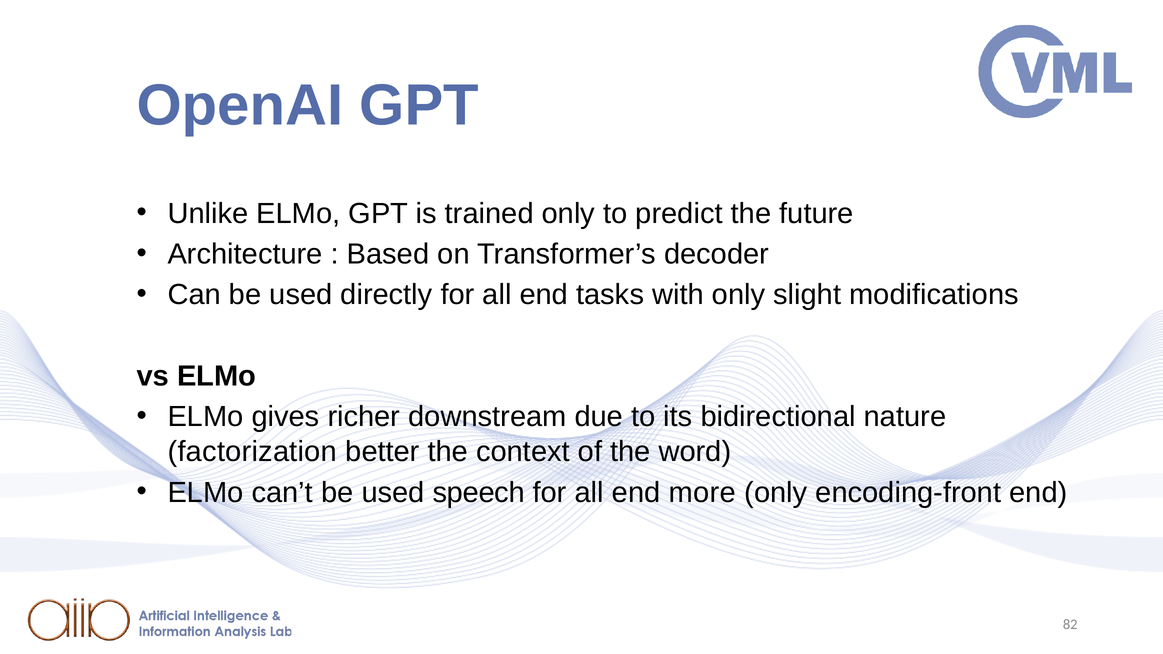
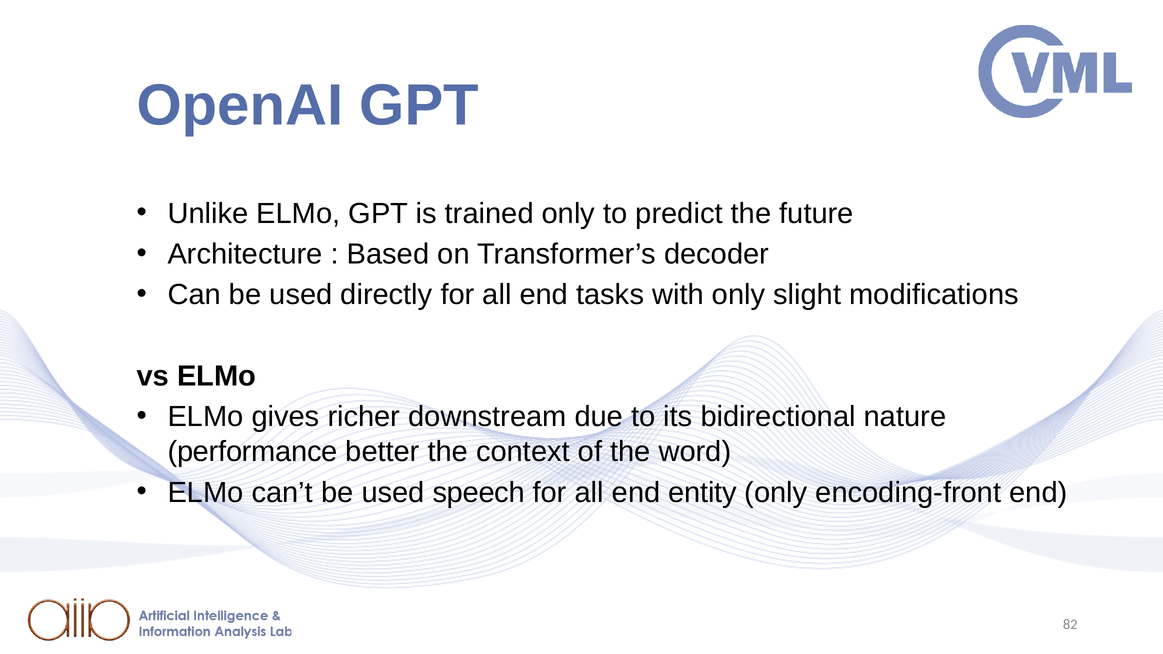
factorization: factorization -> performance
more: more -> entity
